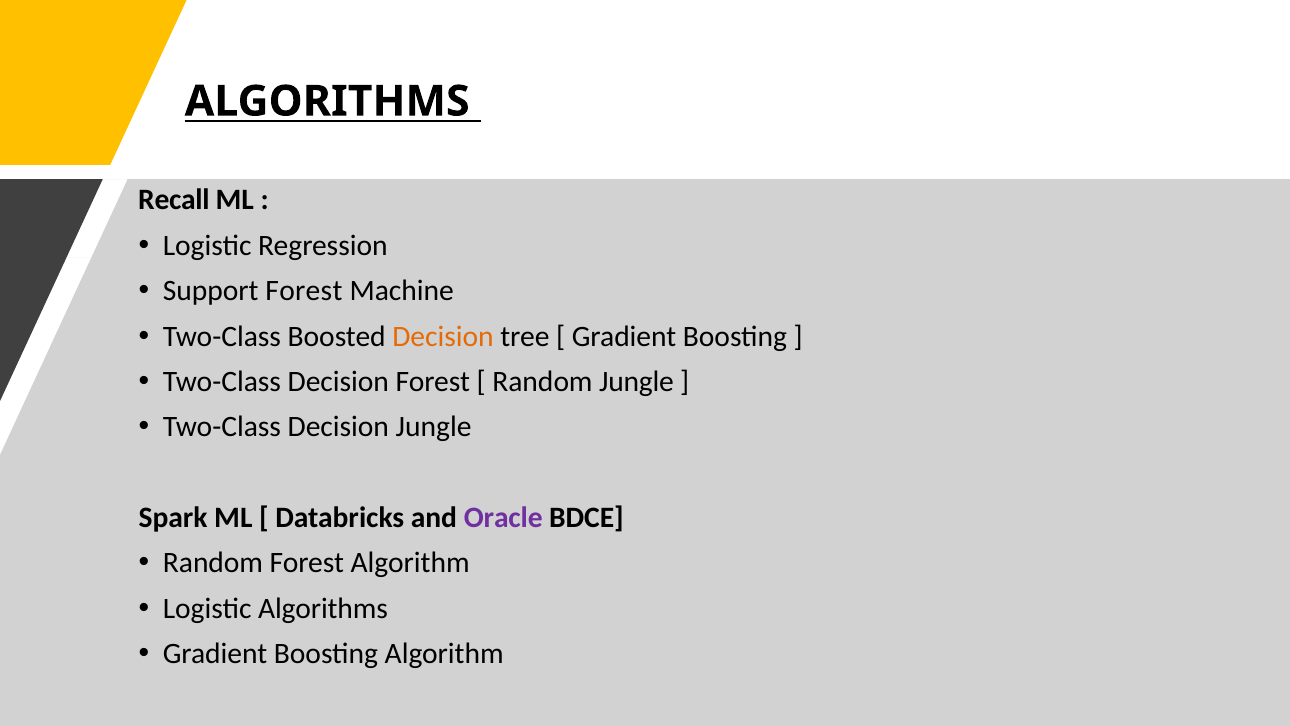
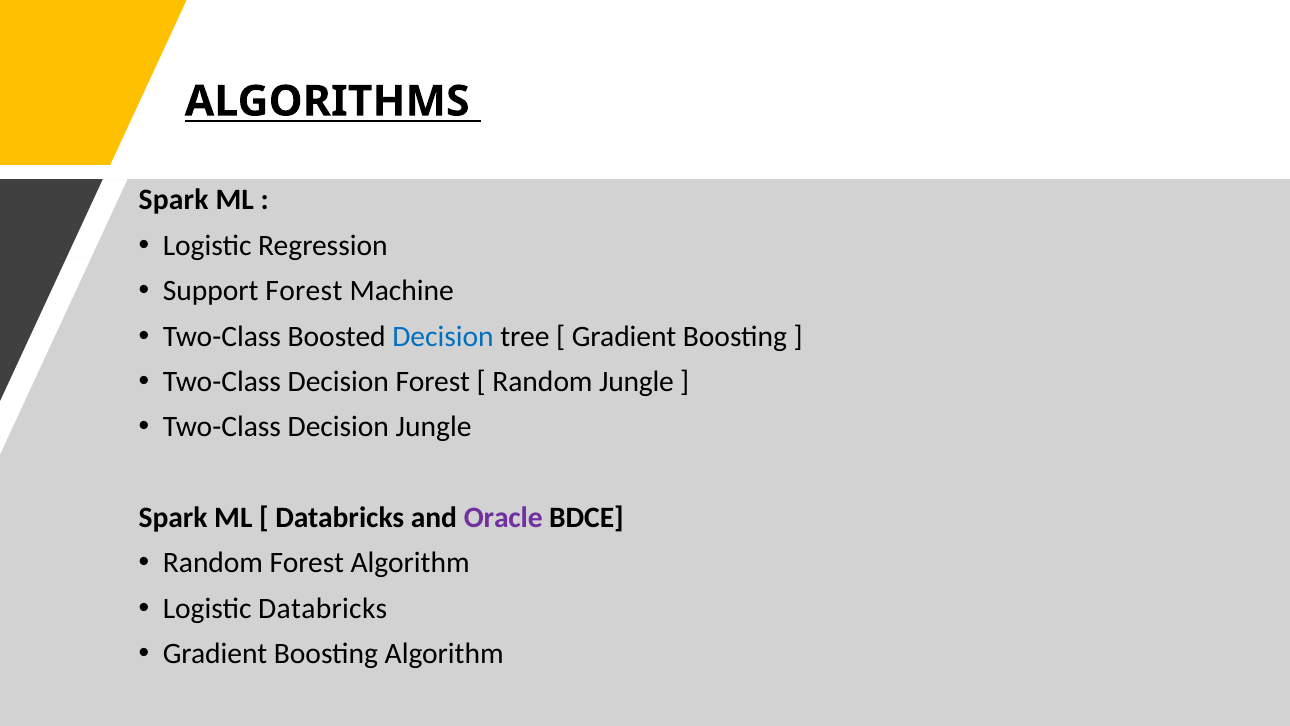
Recall at (174, 200): Recall -> Spark
Decision at (443, 336) colour: orange -> blue
Logistic Algorithms: Algorithms -> Databricks
